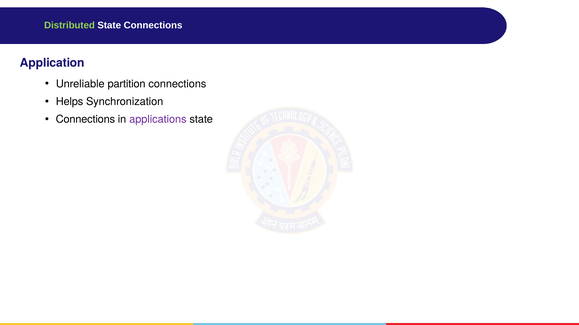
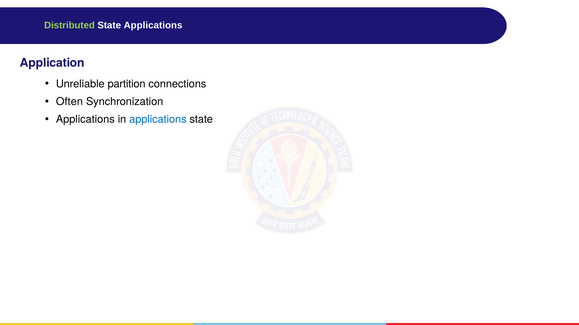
State Connections: Connections -> Applications
Helps: Helps -> Often
Connections at (85, 119): Connections -> Applications
applications at (158, 119) colour: purple -> blue
